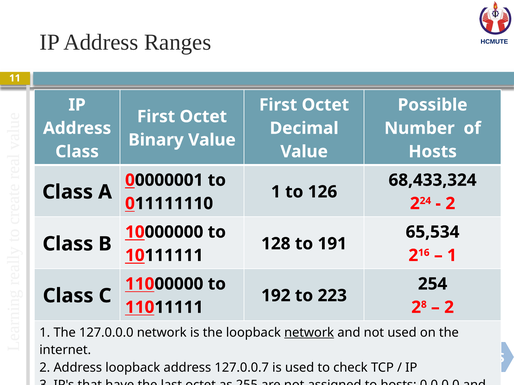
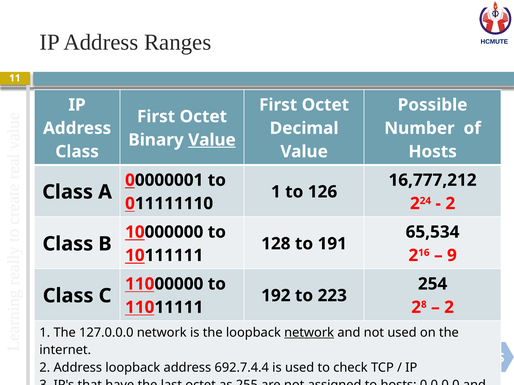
Value at (212, 140) underline: none -> present
68,433,324: 68,433,324 -> 16,777,212
1 at (452, 256): 1 -> 9
127.0.0.7: 127.0.0.7 -> 692.7.4.4
